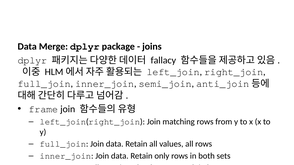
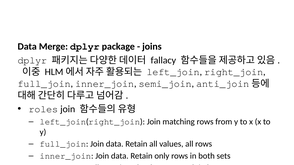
frame: frame -> roles
